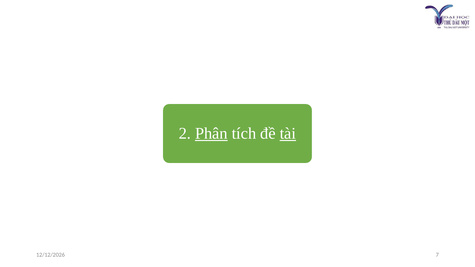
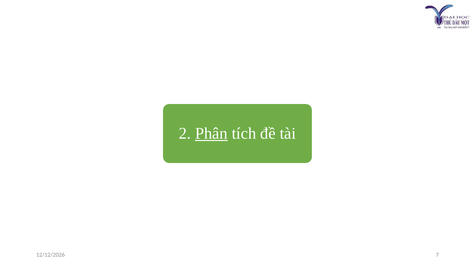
tài underline: present -> none
